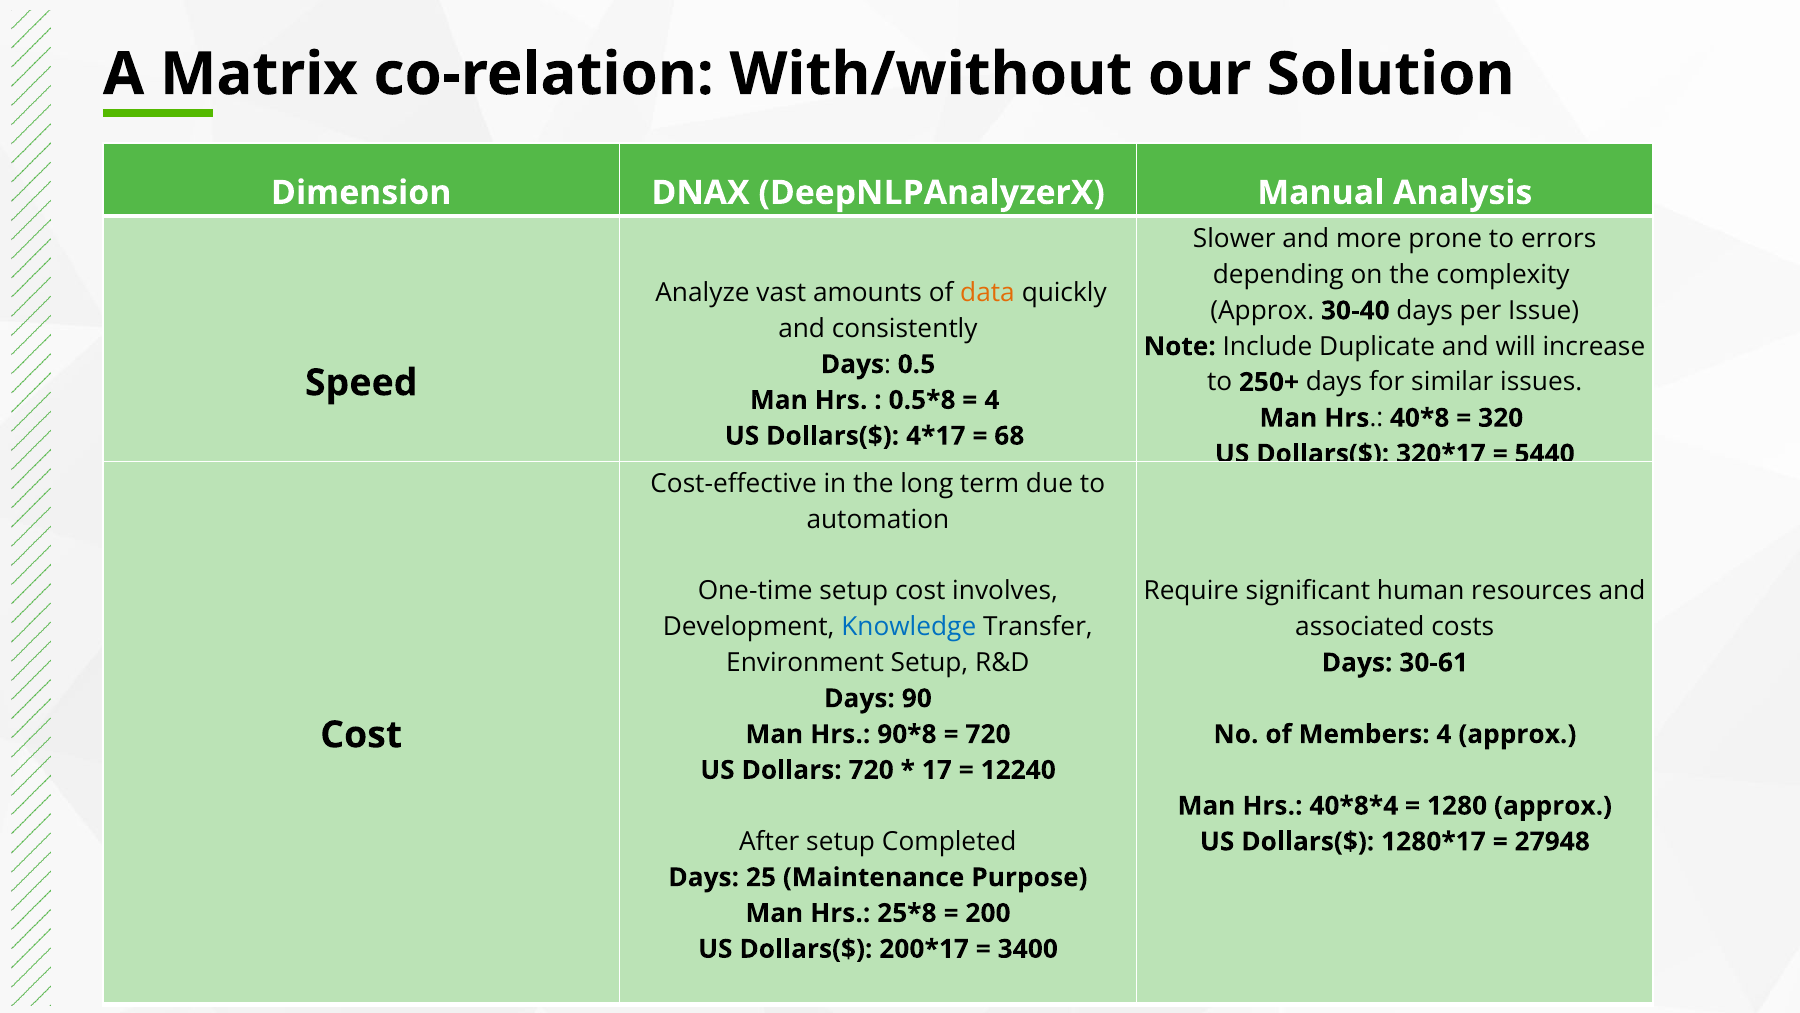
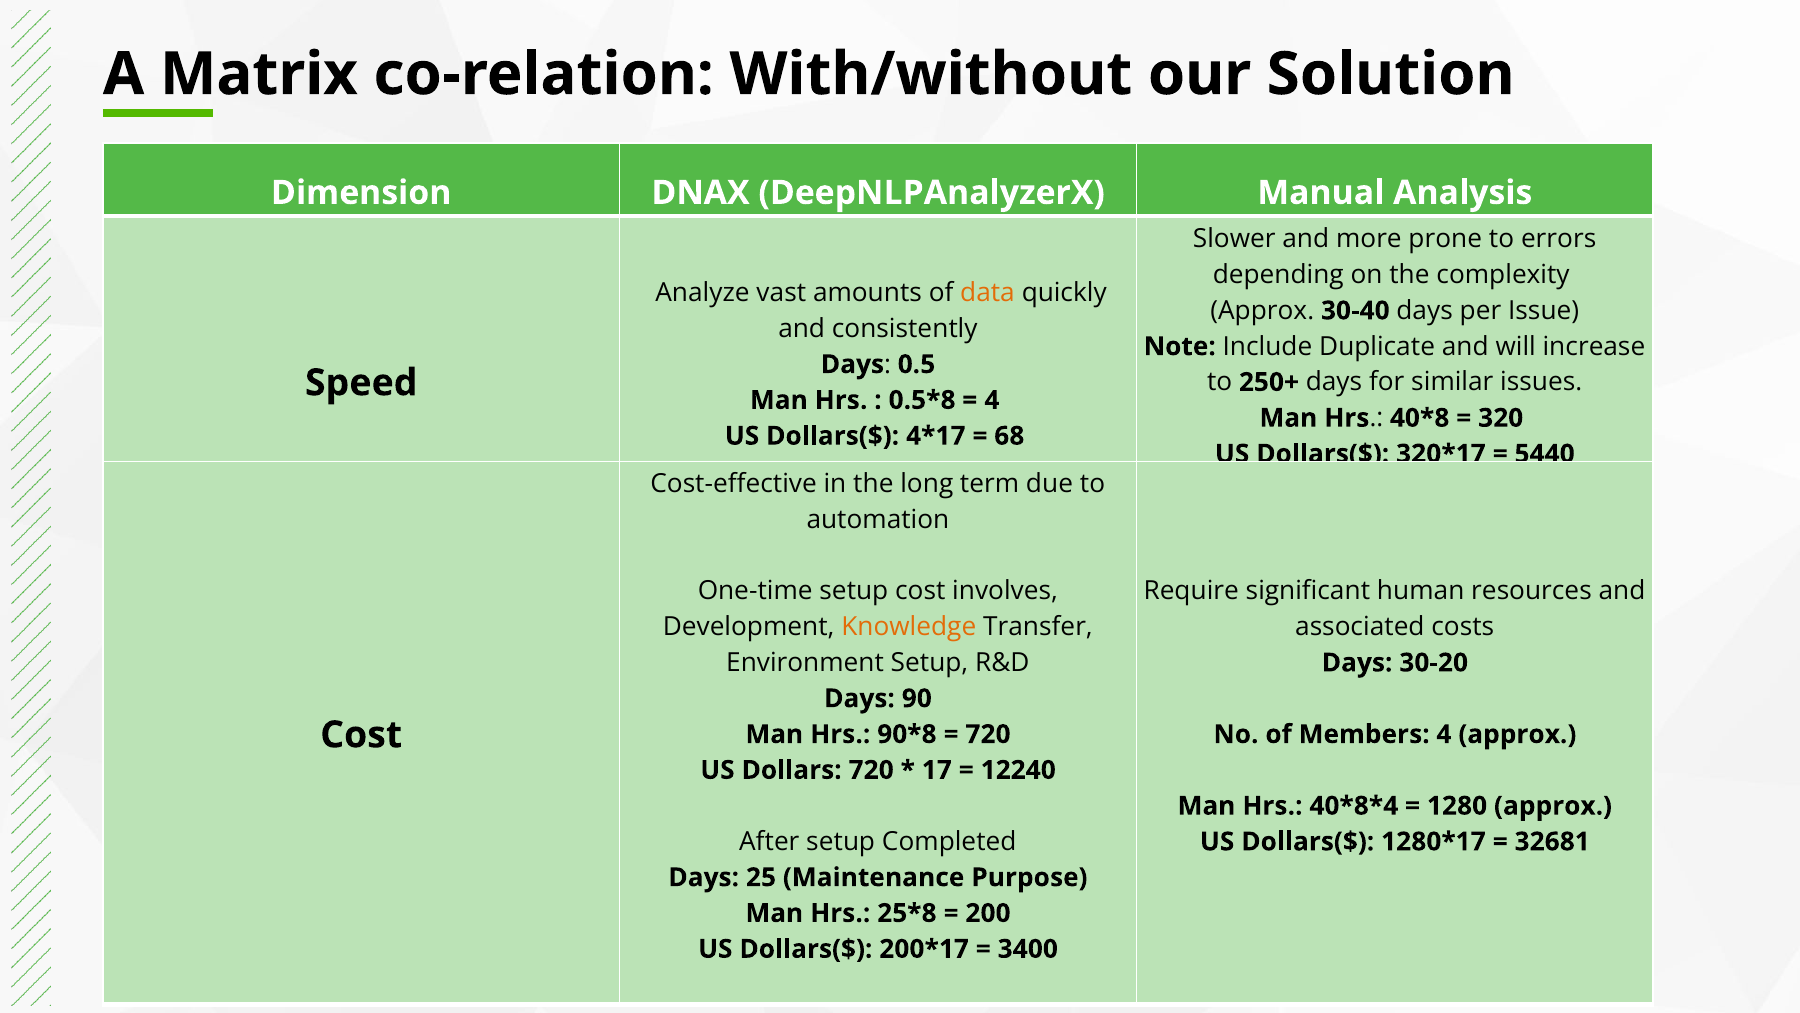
Knowledge colour: blue -> orange
30-61: 30-61 -> 30-20
27948: 27948 -> 32681
